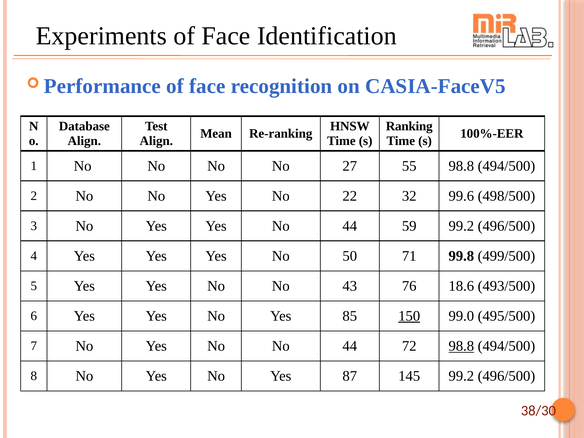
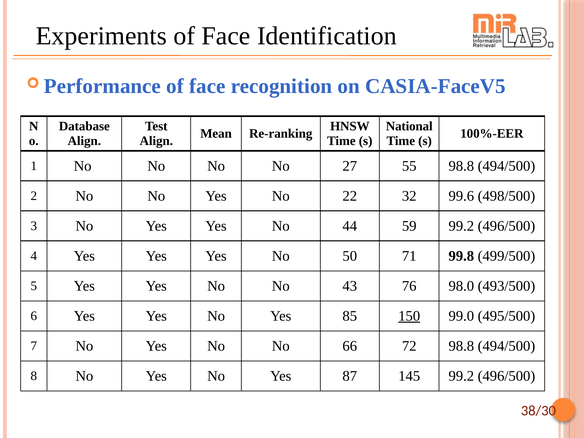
Ranking: Ranking -> National
18.6: 18.6 -> 98.0
No No 44: 44 -> 66
98.8 at (461, 346) underline: present -> none
